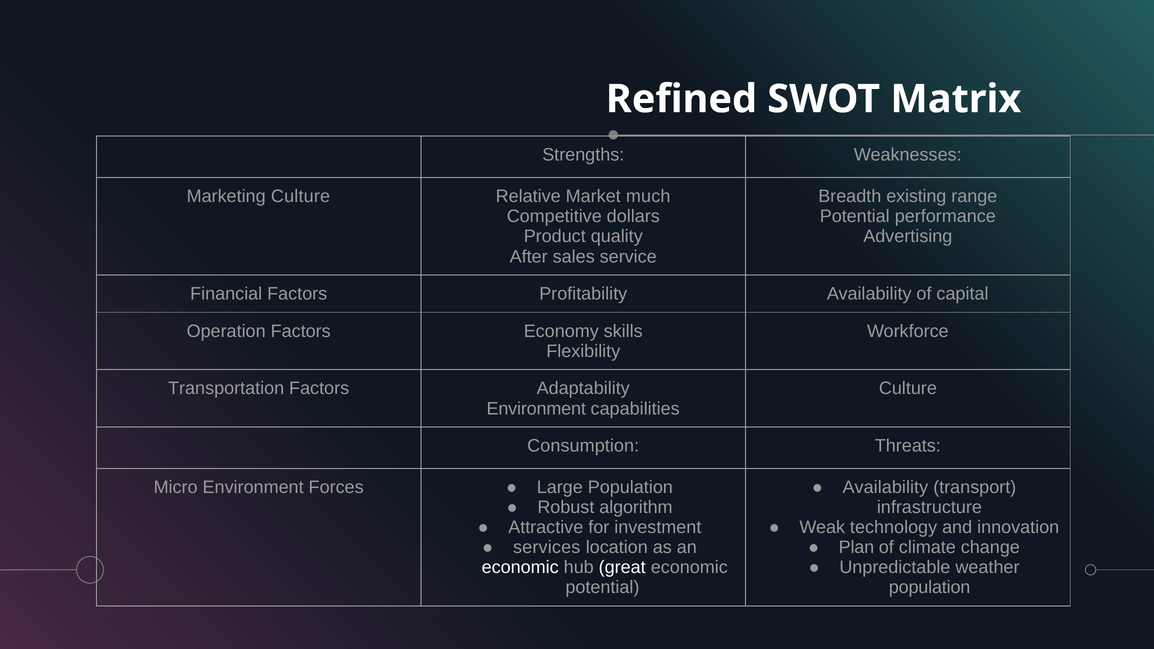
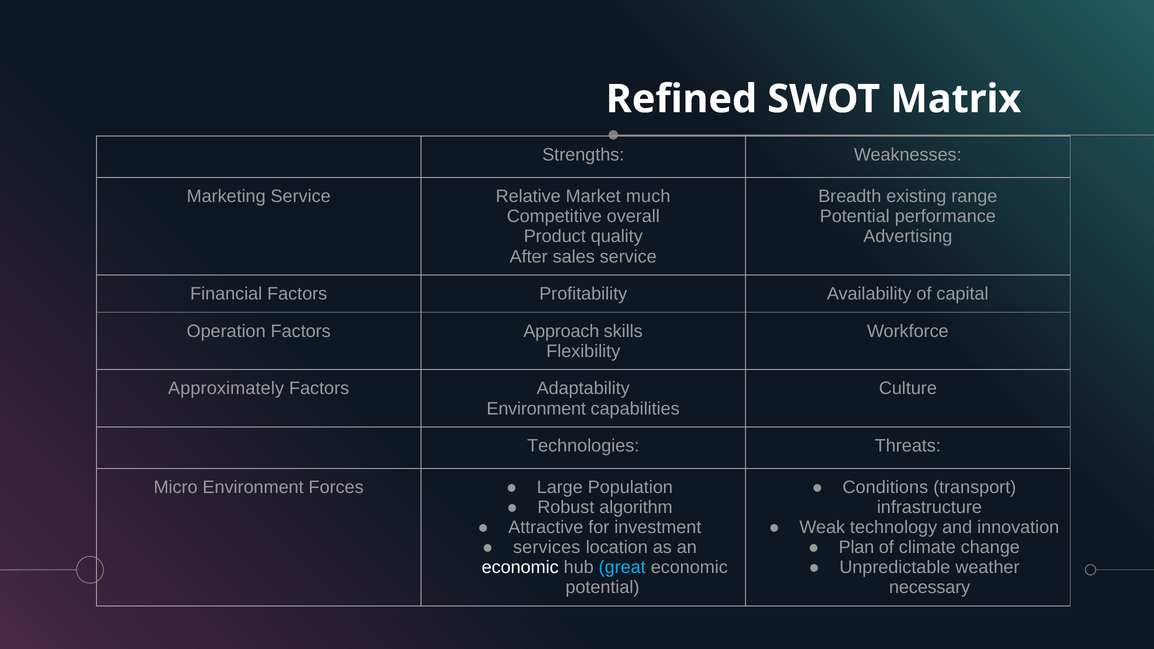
Marketing Culture: Culture -> Service
dollars: dollars -> overall
Economy: Economy -> Approach
Transportation: Transportation -> Approximately
Consumption: Consumption -> Technologies
Availability at (885, 487): Availability -> Conditions
great colour: white -> light blue
population at (930, 588): population -> necessary
